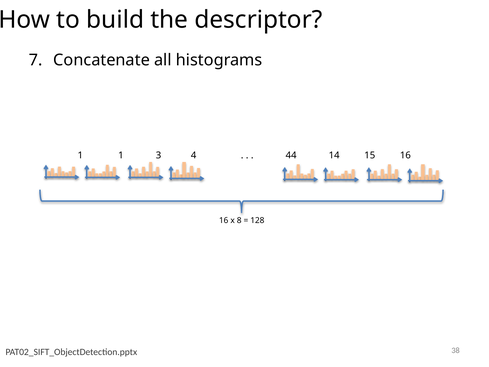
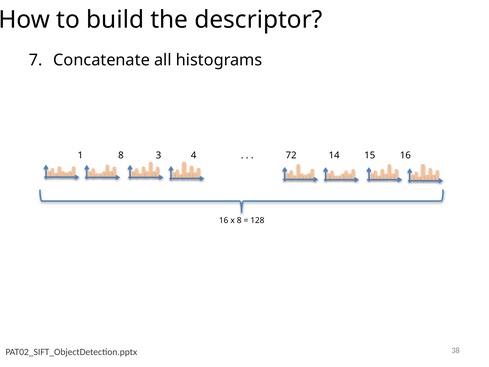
1 at (121, 155): 1 -> 8
44: 44 -> 72
